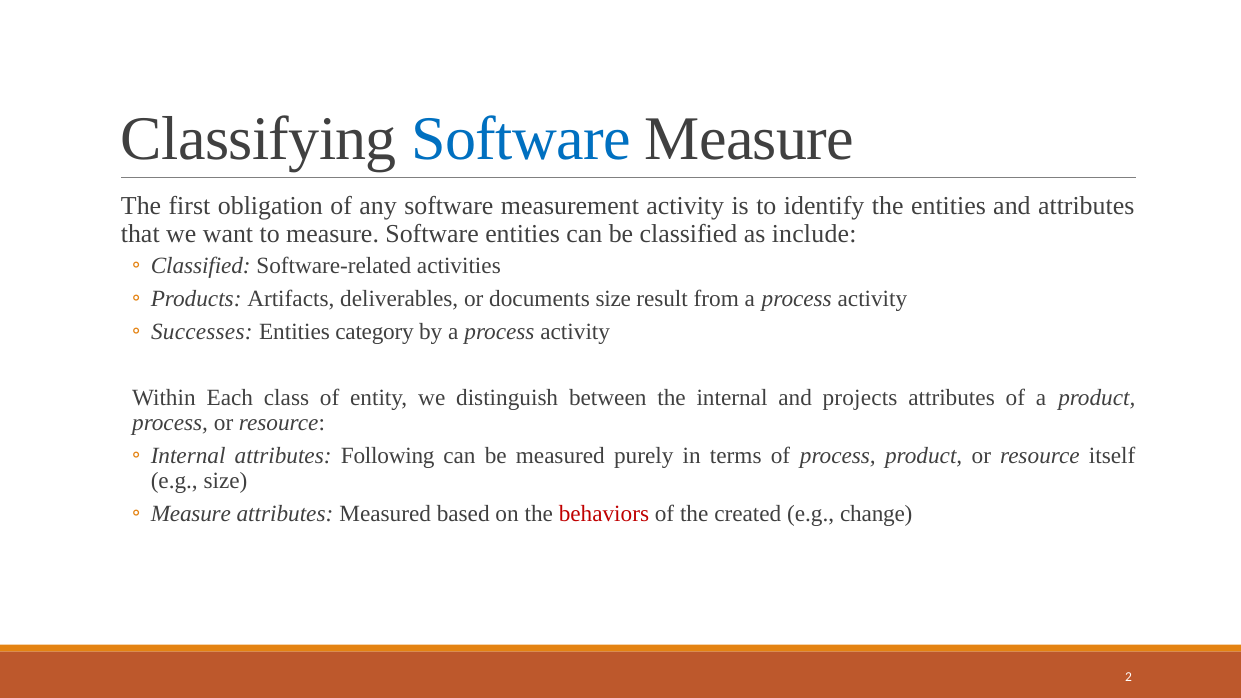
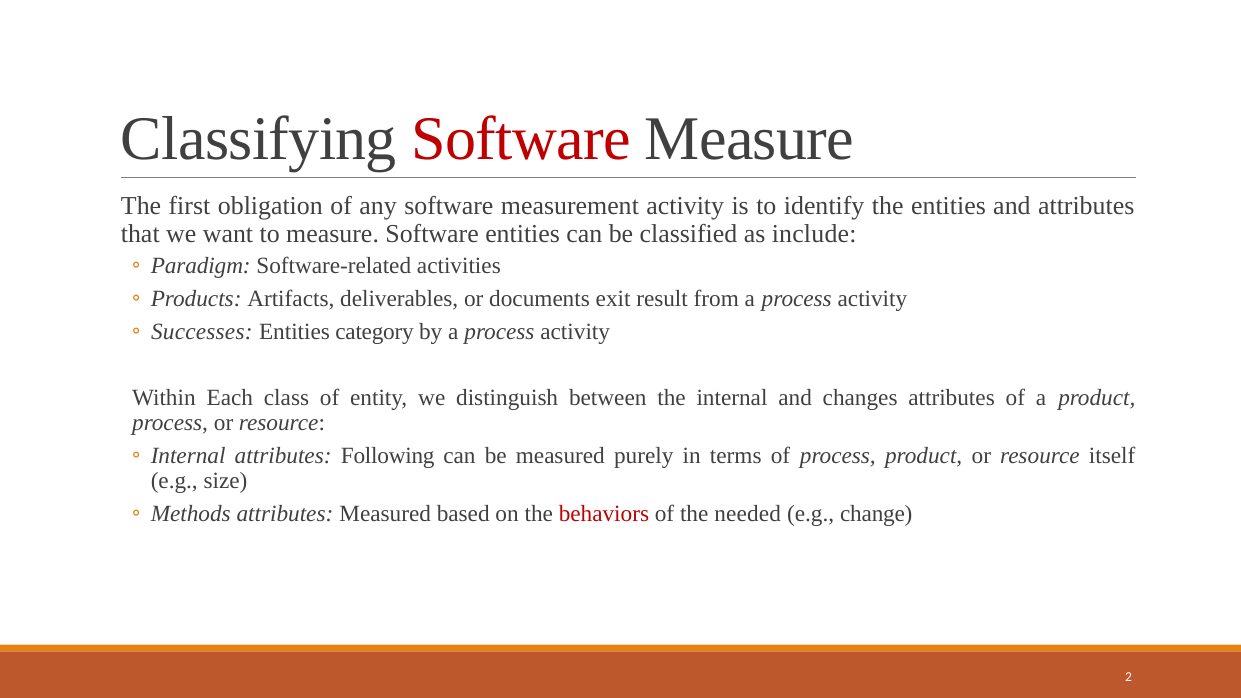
Software at (521, 139) colour: blue -> red
Classified at (201, 266): Classified -> Paradigm
documents size: size -> exit
projects: projects -> changes
Measure at (191, 514): Measure -> Methods
created: created -> needed
